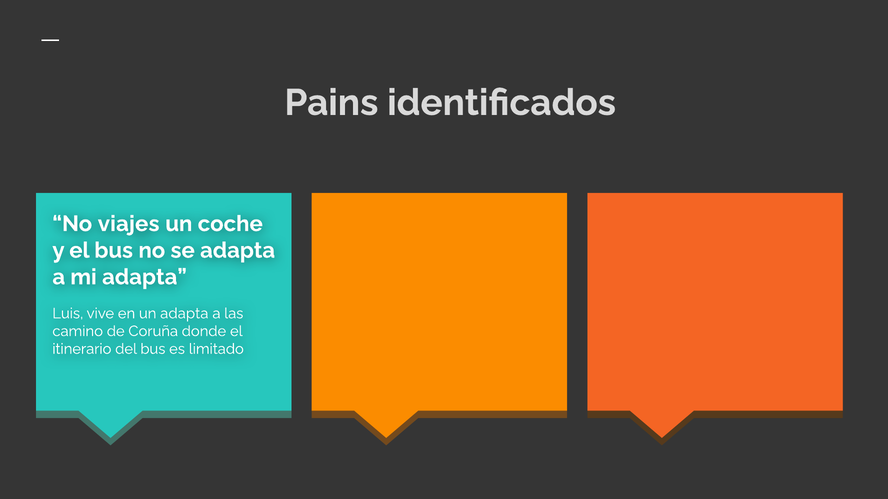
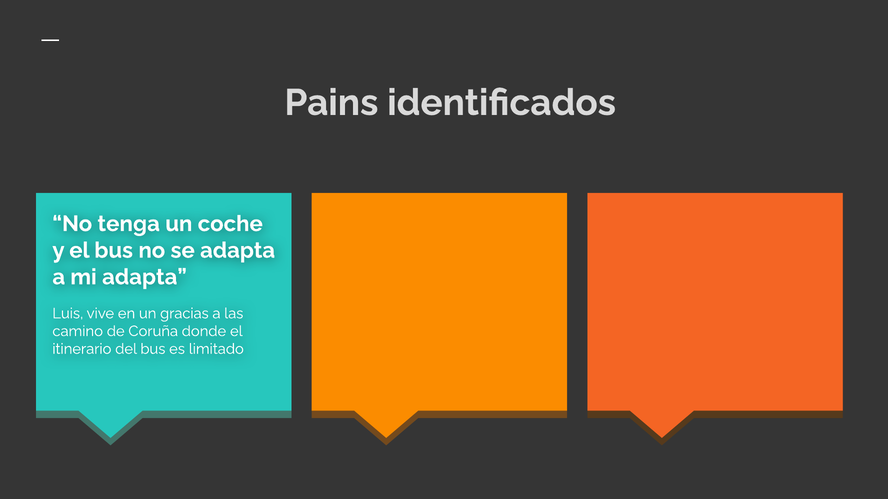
viajes: viajes -> tenga
un adapta: adapta -> gracias
